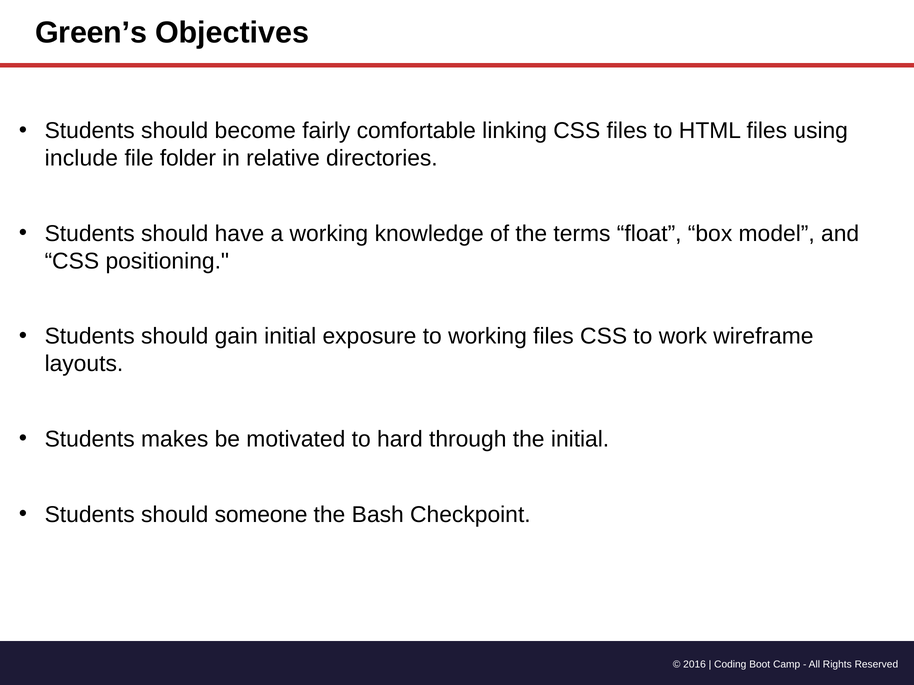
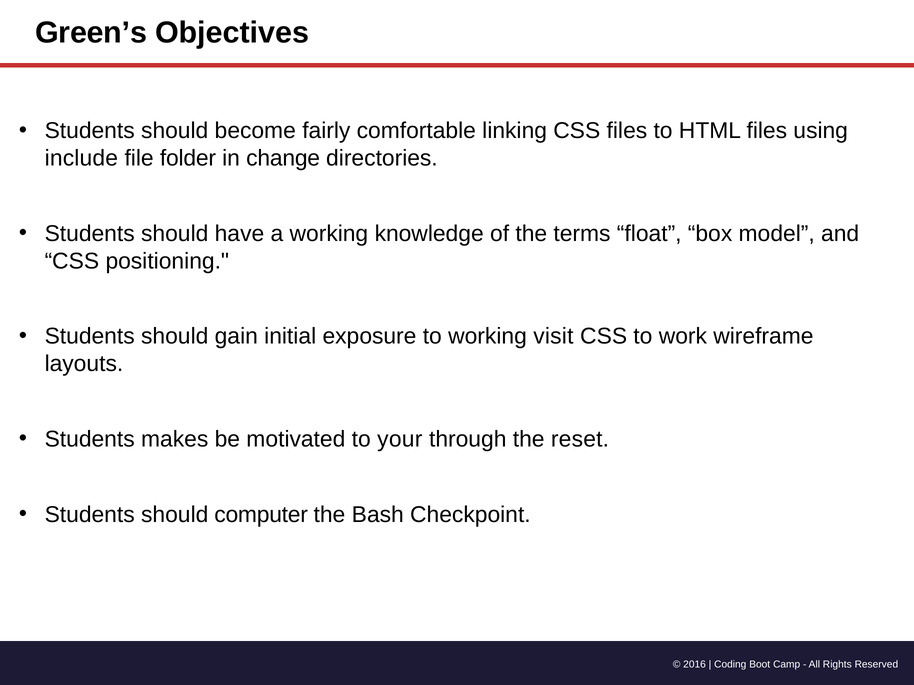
relative: relative -> change
working files: files -> visit
hard: hard -> your
the initial: initial -> reset
someone: someone -> computer
